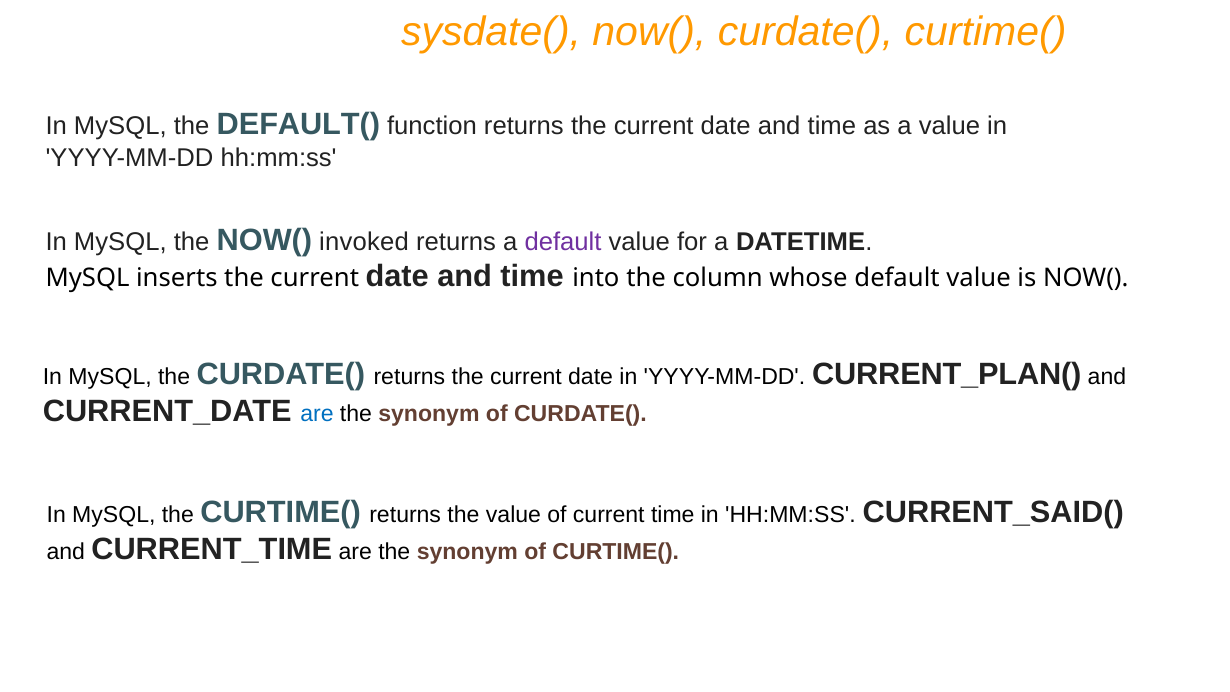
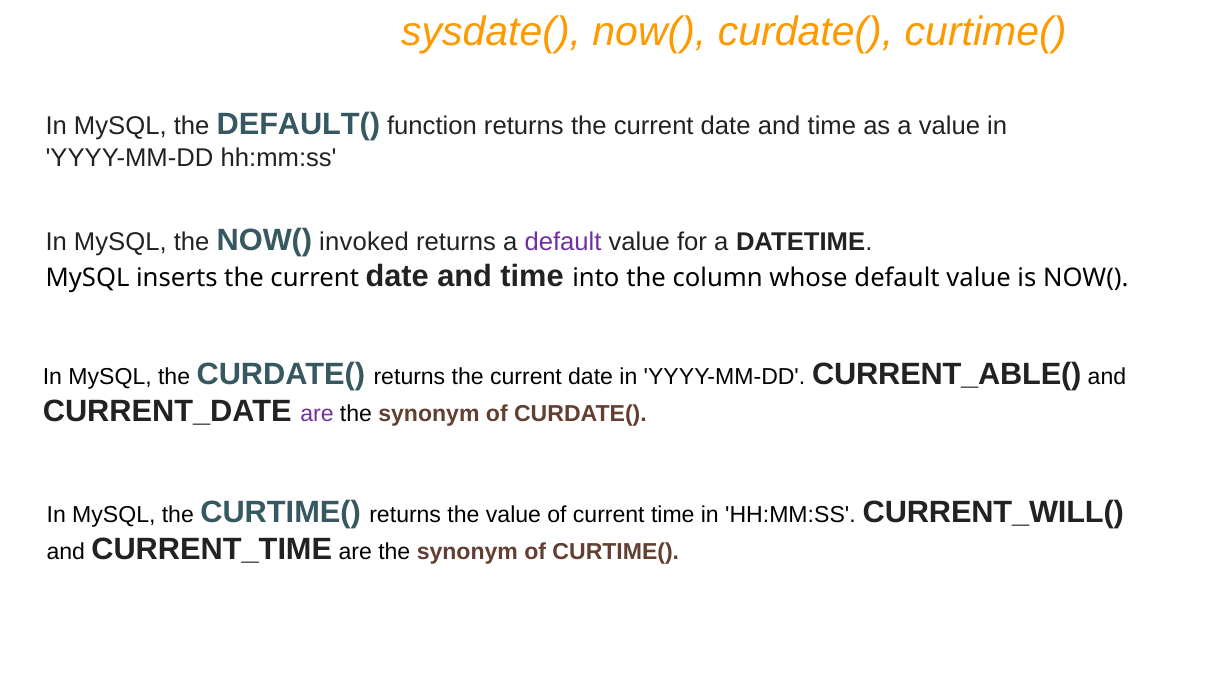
CURRENT_PLAN(: CURRENT_PLAN( -> CURRENT_ABLE(
are at (317, 414) colour: blue -> purple
CURRENT_SAID(: CURRENT_SAID( -> CURRENT_WILL(
